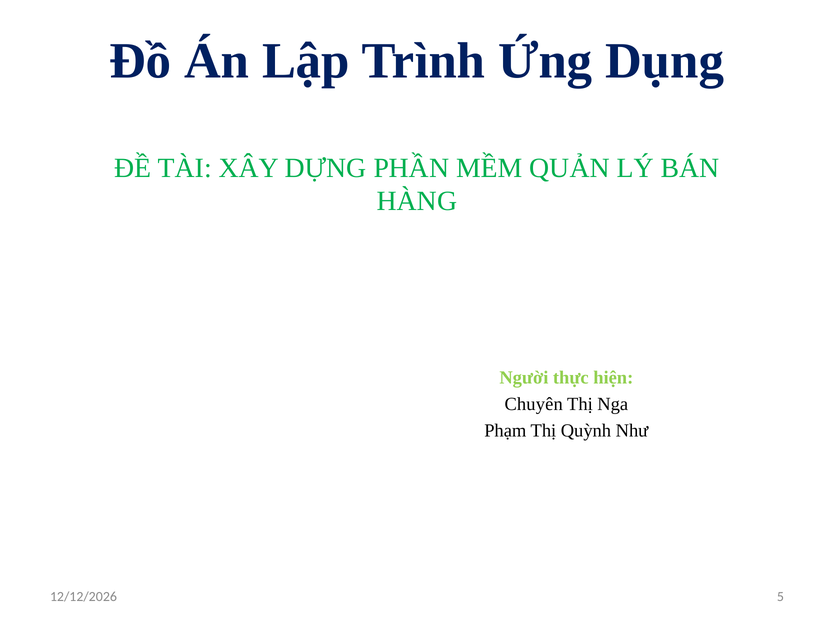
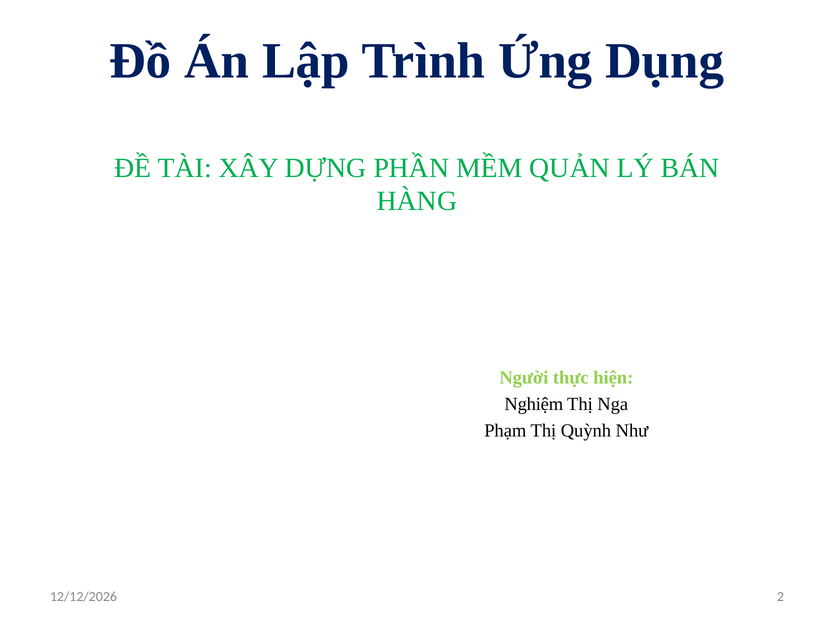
Chuyên: Chuyên -> Nghiệm
5: 5 -> 2
